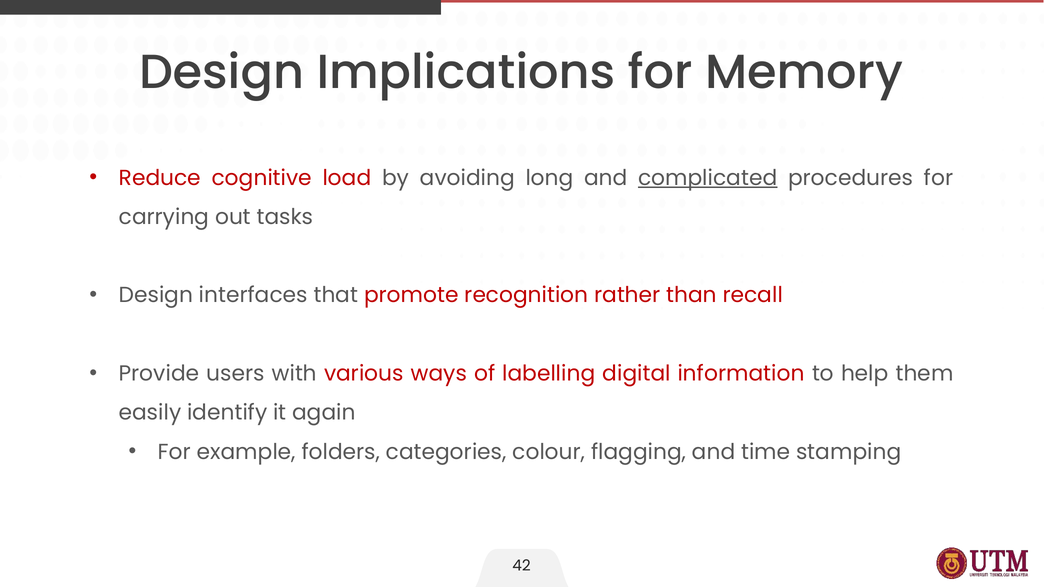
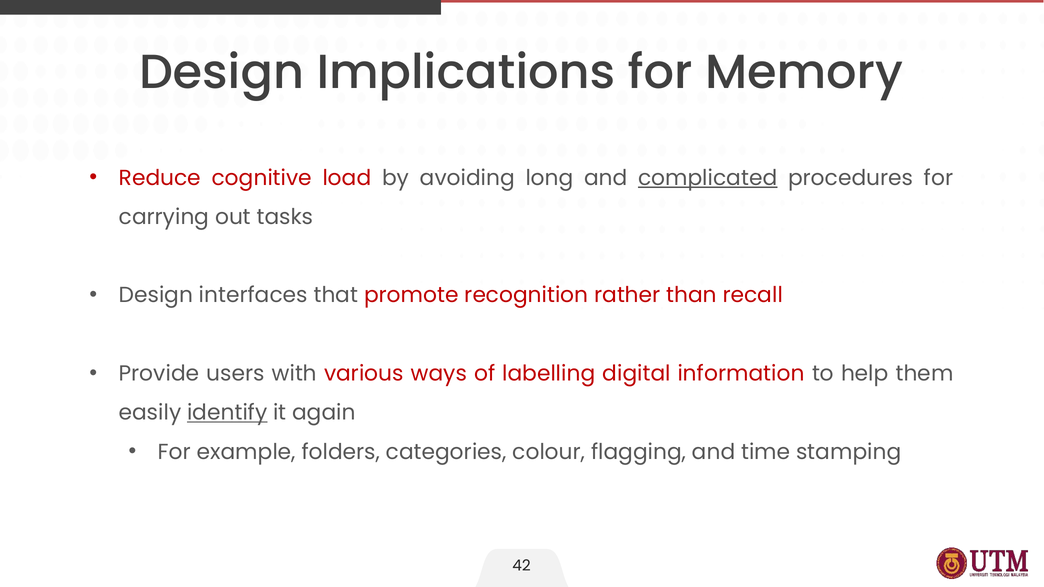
identify underline: none -> present
